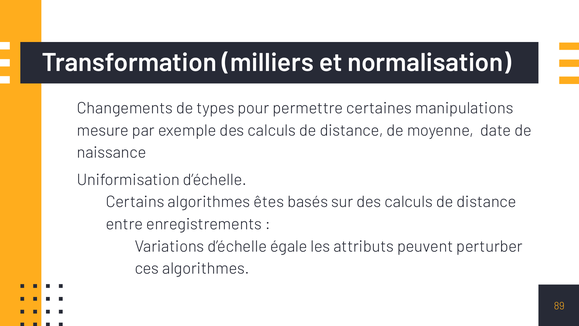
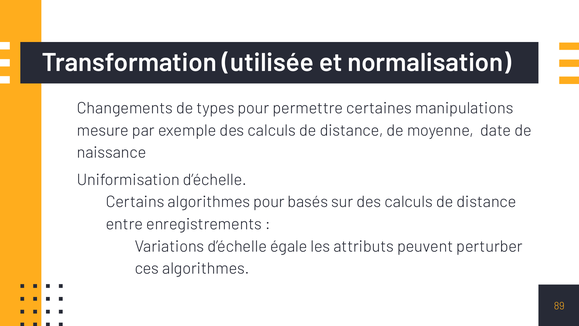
milliers: milliers -> utilisée
algorithmes êtes: êtes -> pour
